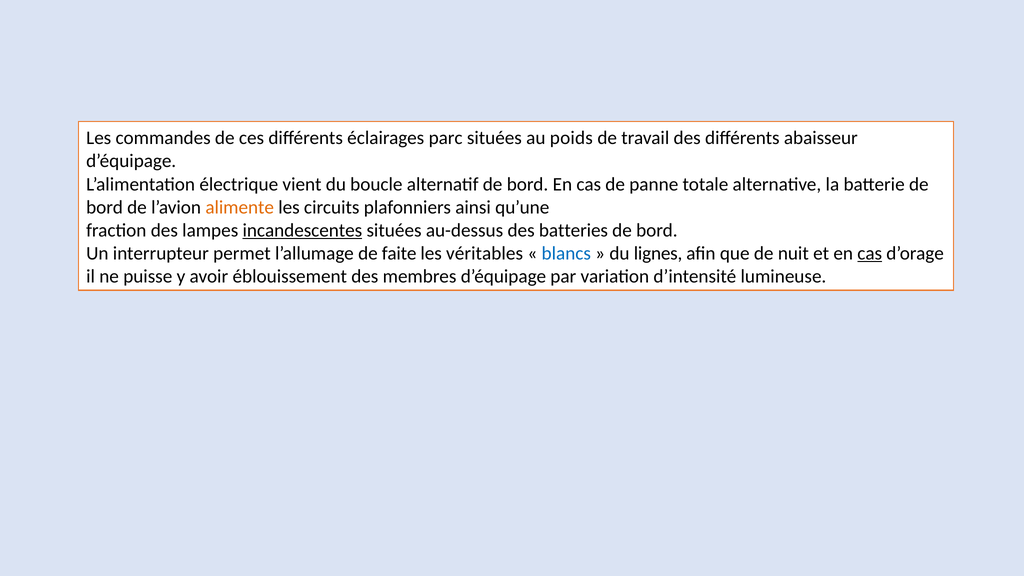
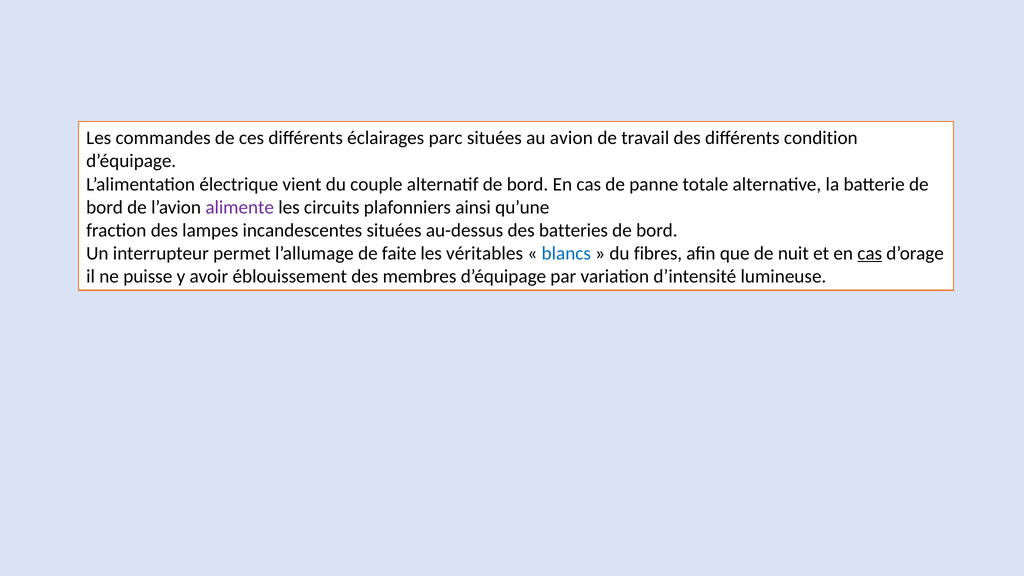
poids: poids -> avion
abaisseur: abaisseur -> condition
boucle: boucle -> couple
alimente colour: orange -> purple
incandescentes underline: present -> none
lignes: lignes -> fibres
